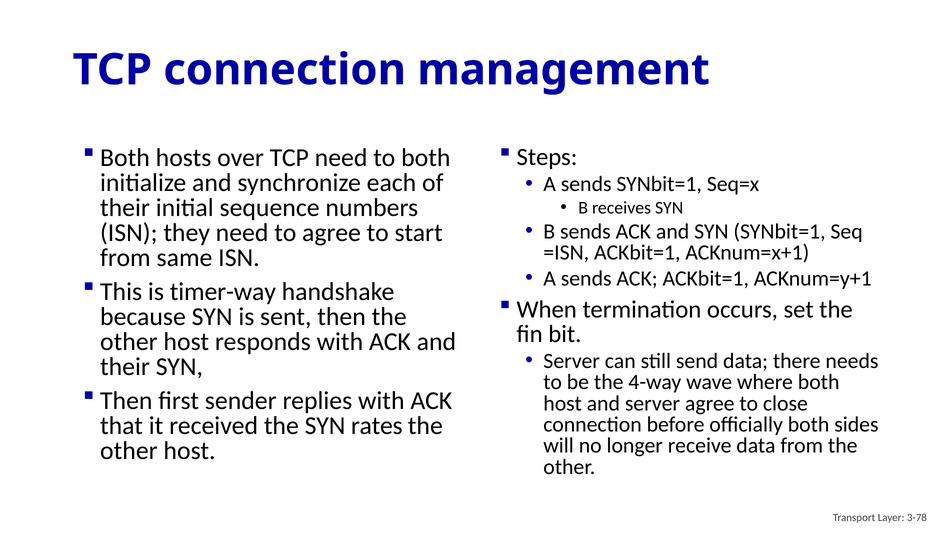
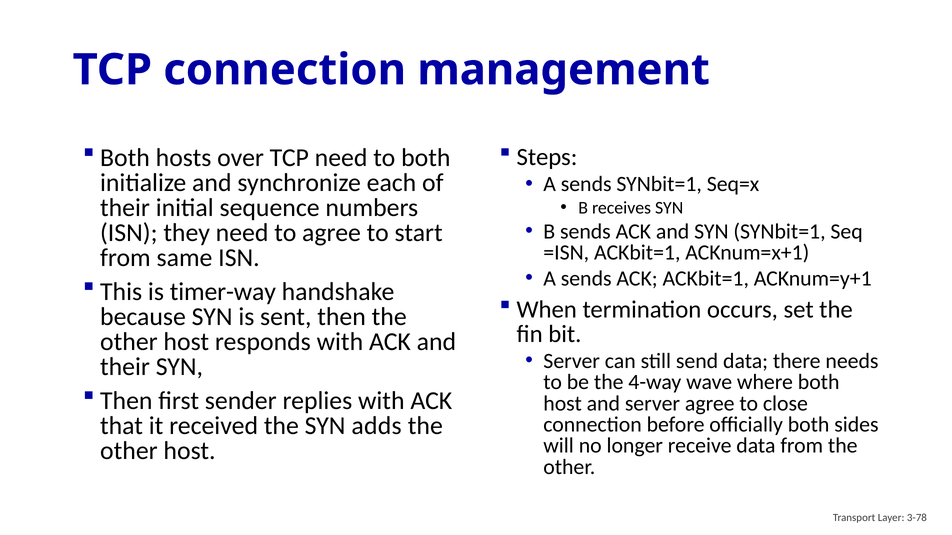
rates: rates -> adds
